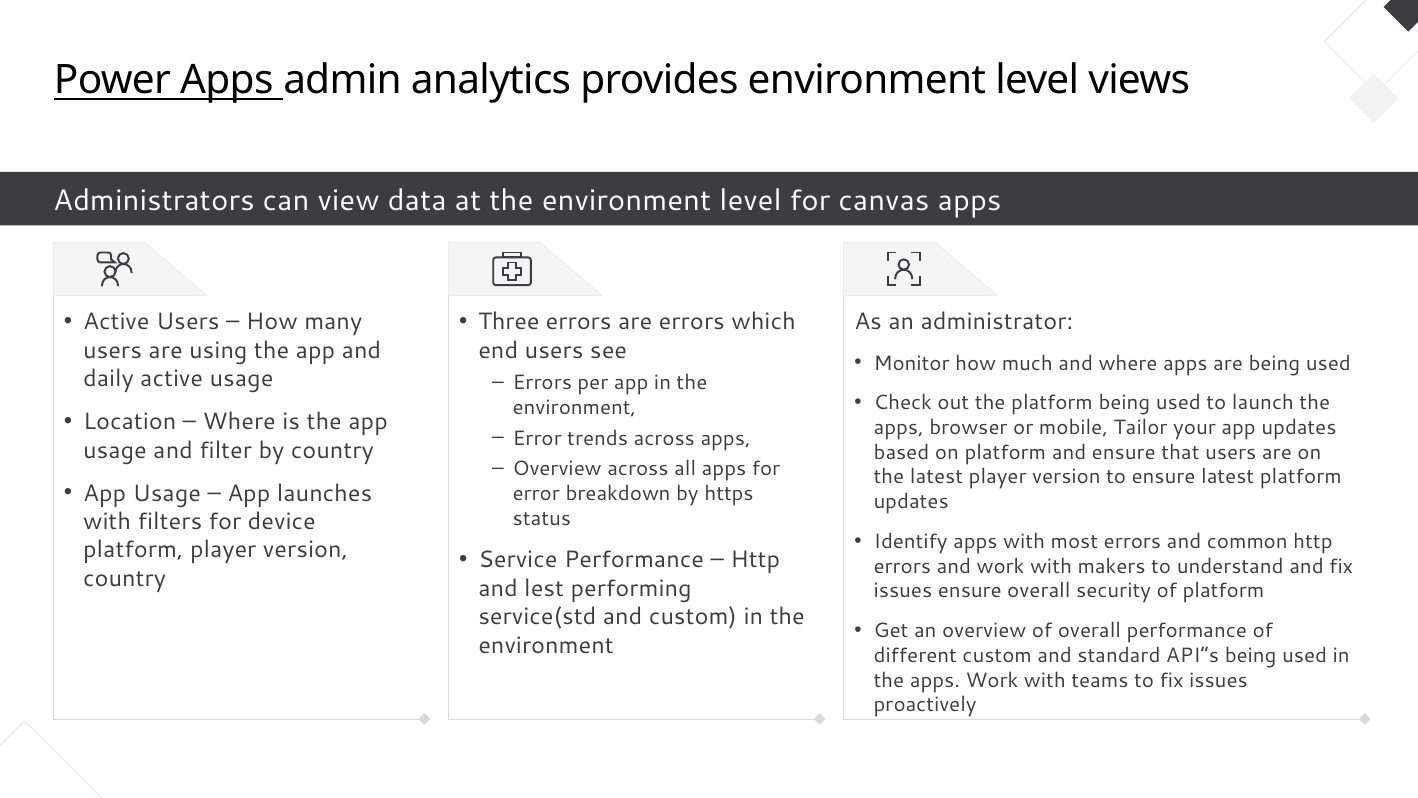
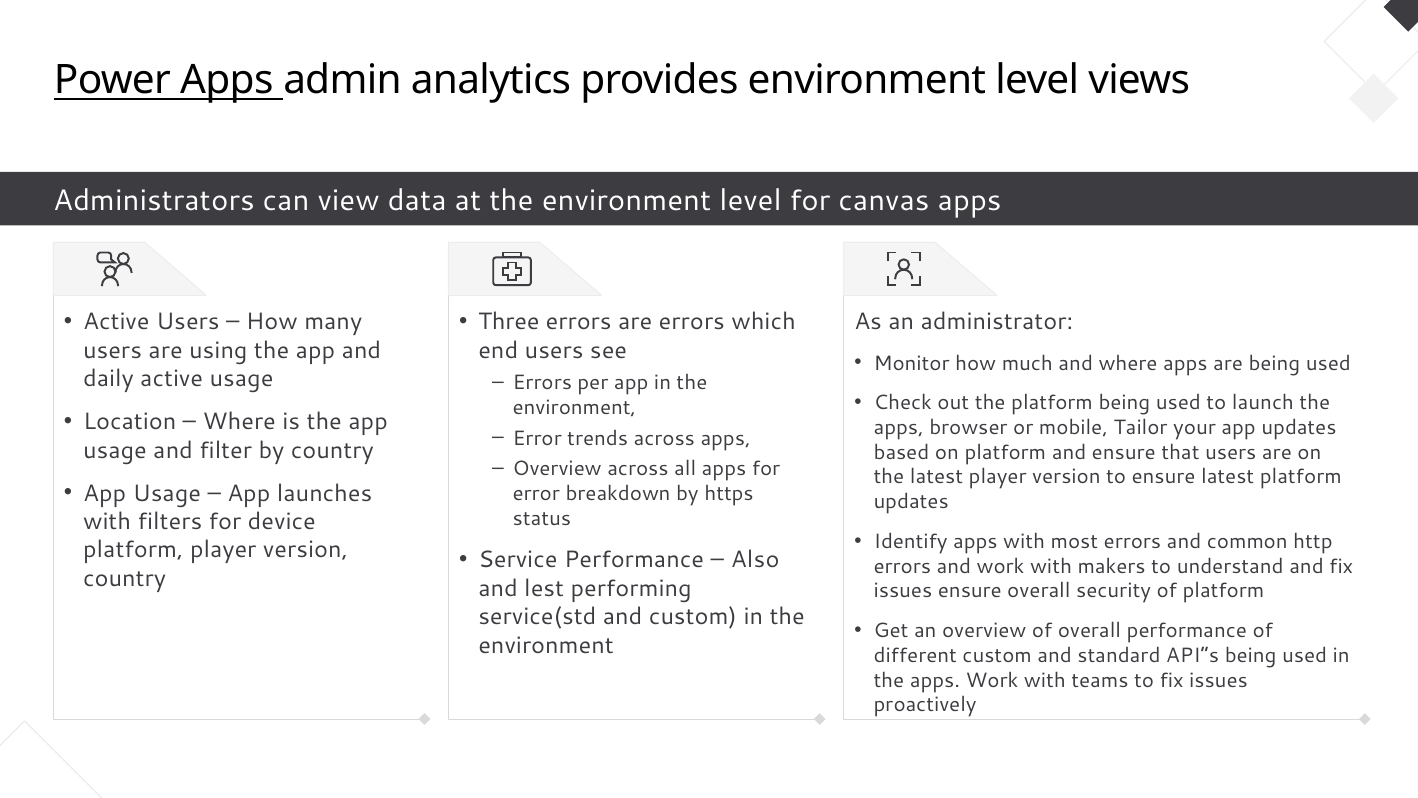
Http at (755, 560): Http -> Also
